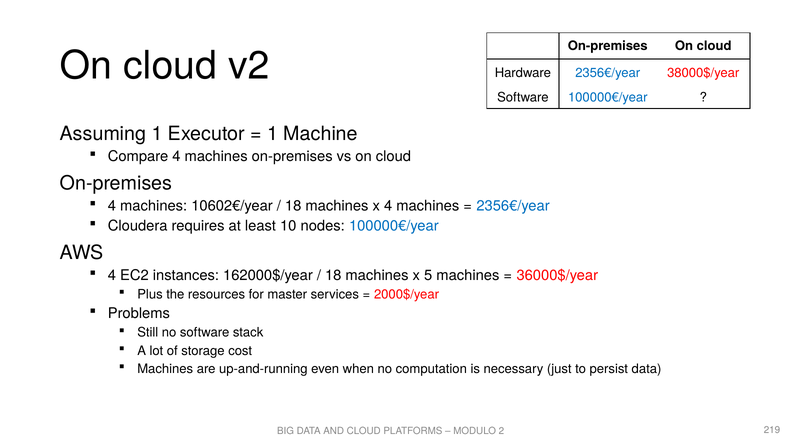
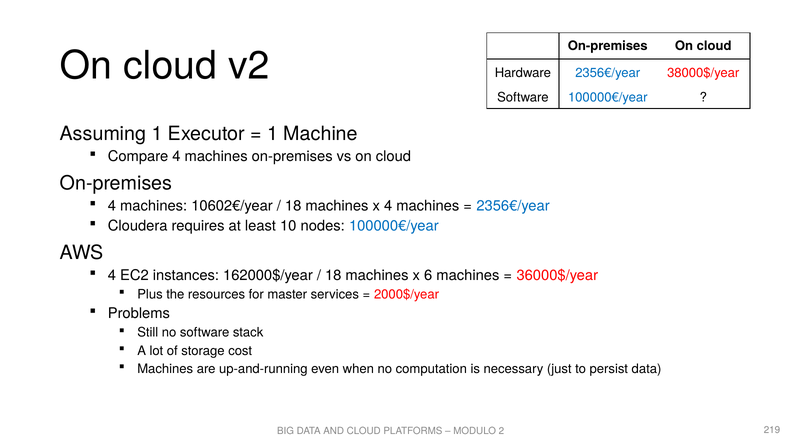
5: 5 -> 6
